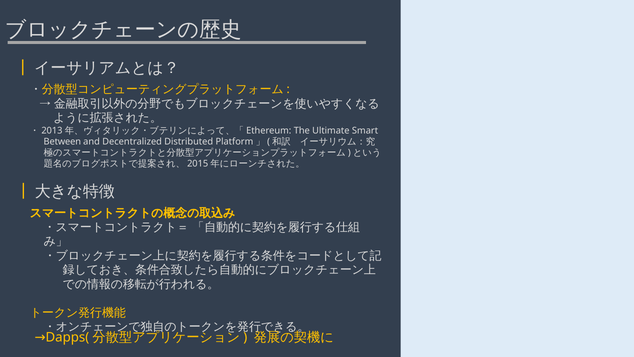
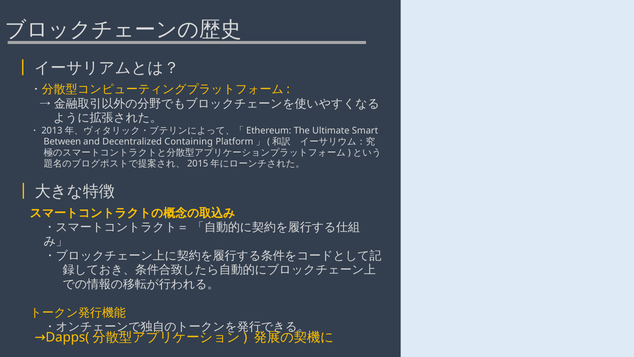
Distributed: Distributed -> Containing
